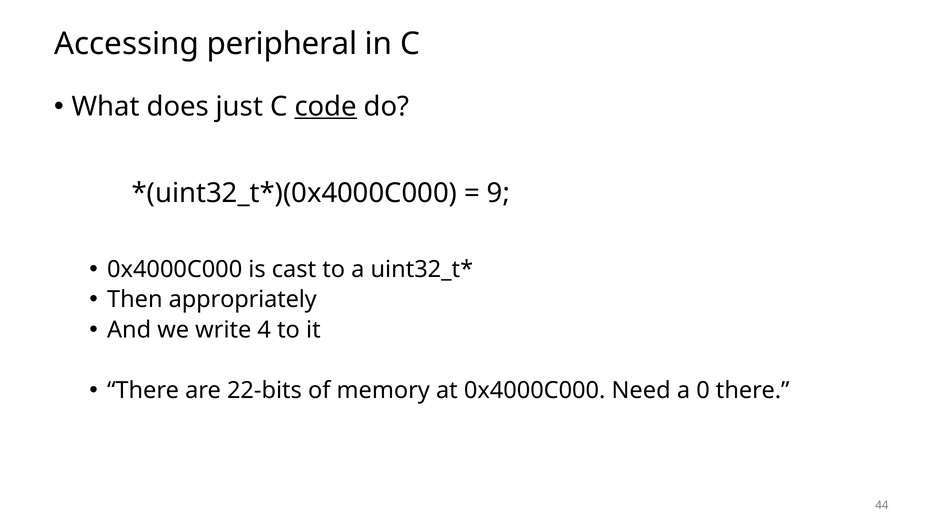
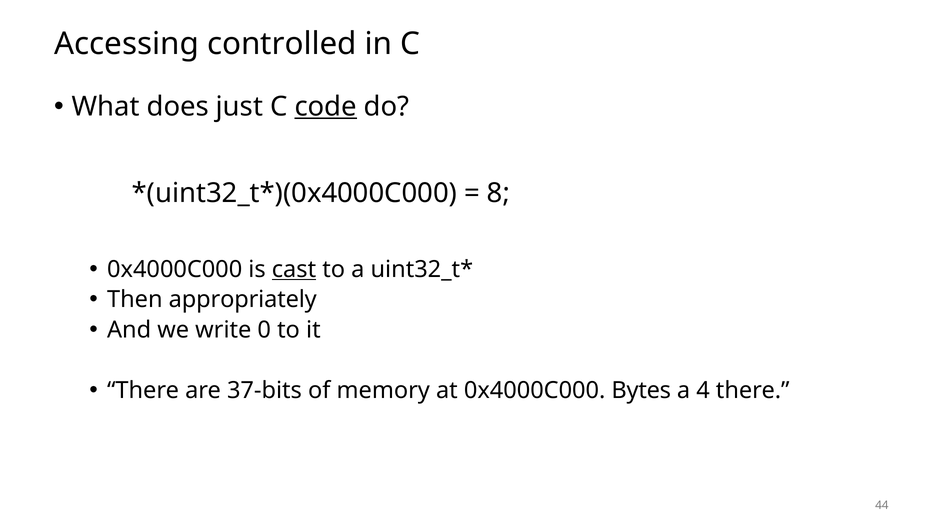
peripheral: peripheral -> controlled
9: 9 -> 8
cast underline: none -> present
4: 4 -> 0
22-bits: 22-bits -> 37-bits
Need: Need -> Bytes
0: 0 -> 4
